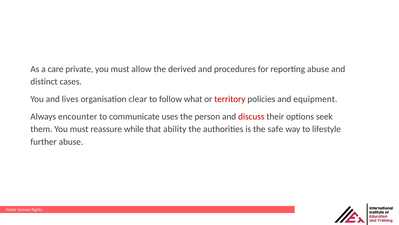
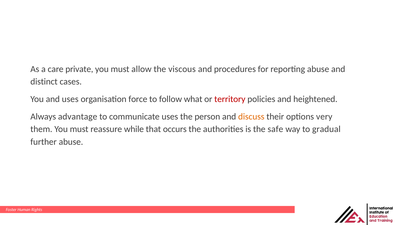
derived: derived -> viscous
and lives: lives -> uses
clear: clear -> force
equipment: equipment -> heightened
encounter: encounter -> advantage
discuss colour: red -> orange
seek: seek -> very
ability: ability -> occurs
lifestyle: lifestyle -> gradual
